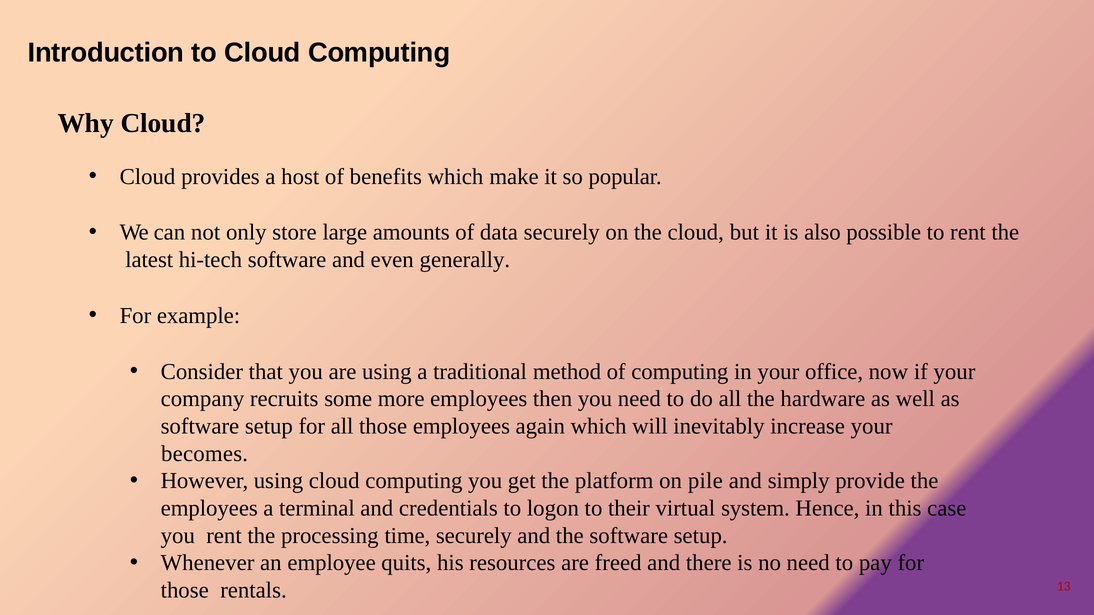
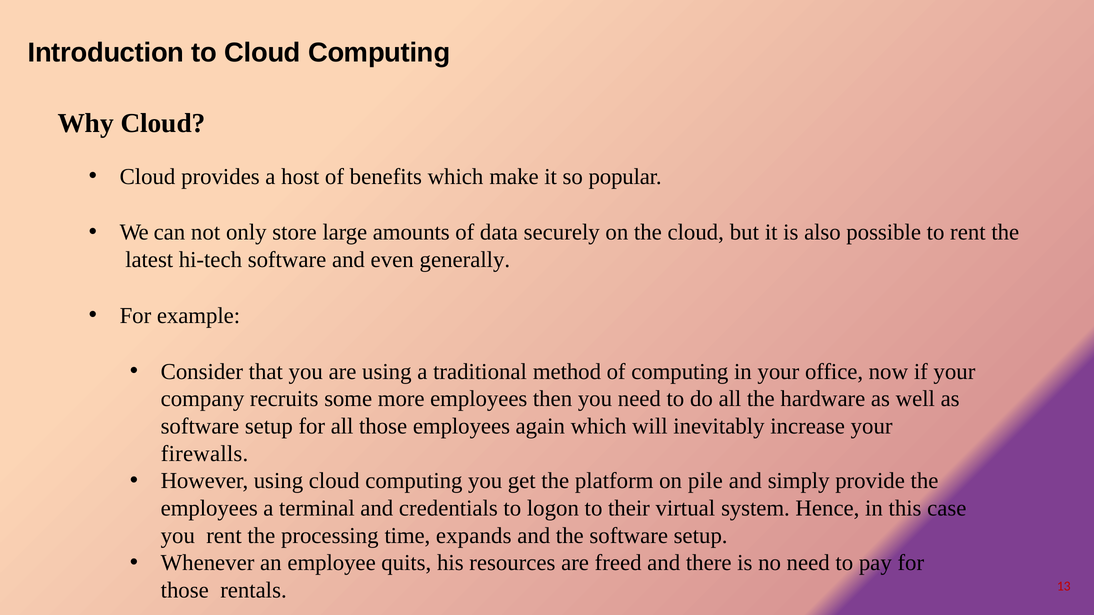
becomes: becomes -> firewalls
time securely: securely -> expands
